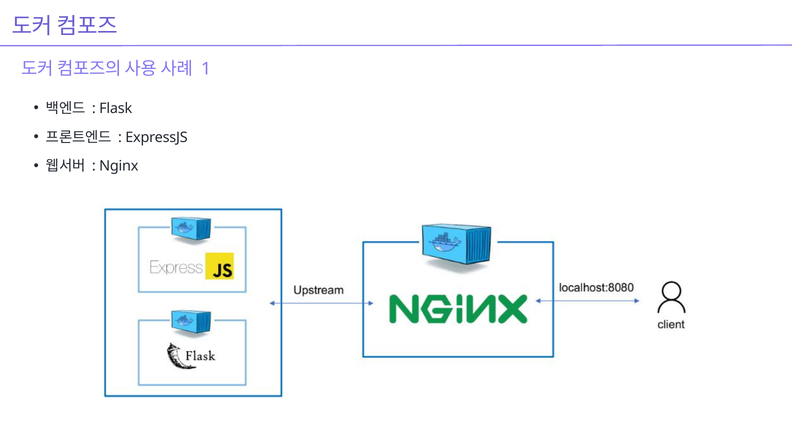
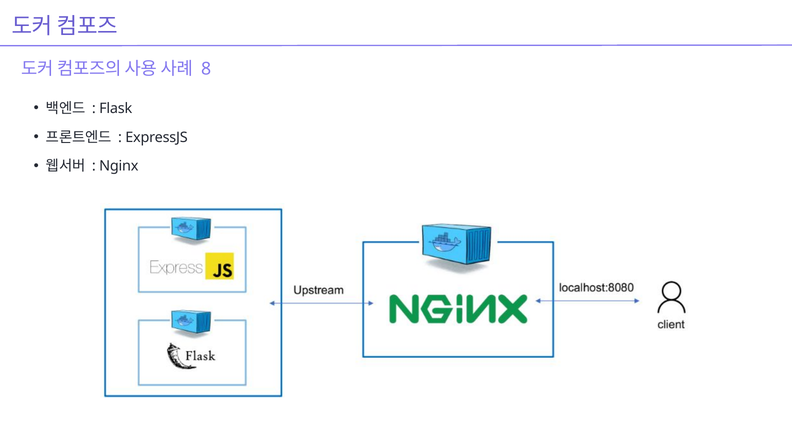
1: 1 -> 8
